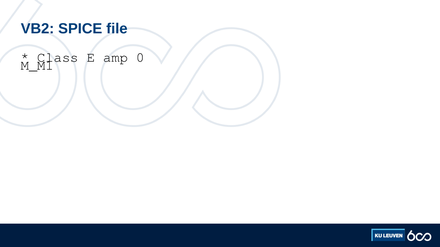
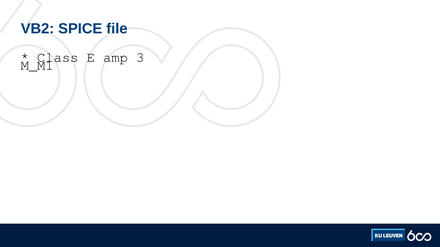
0: 0 -> 3
